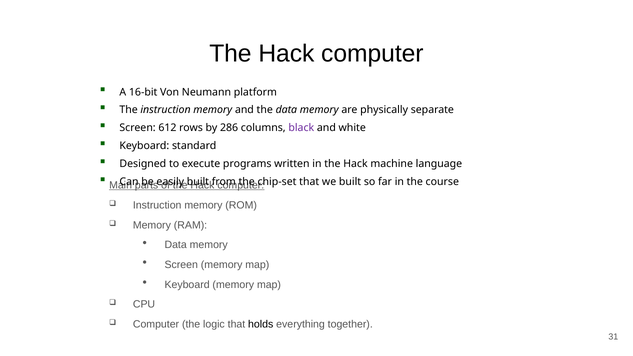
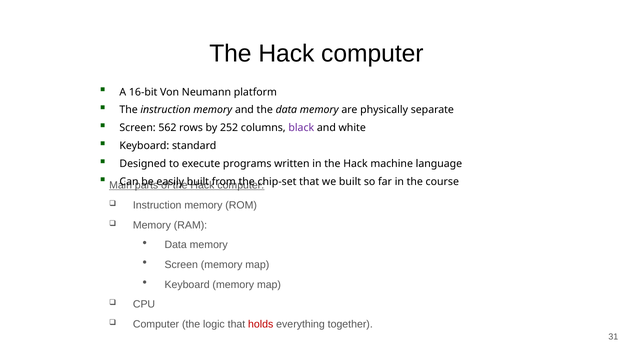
612: 612 -> 562
286: 286 -> 252
holds colour: black -> red
